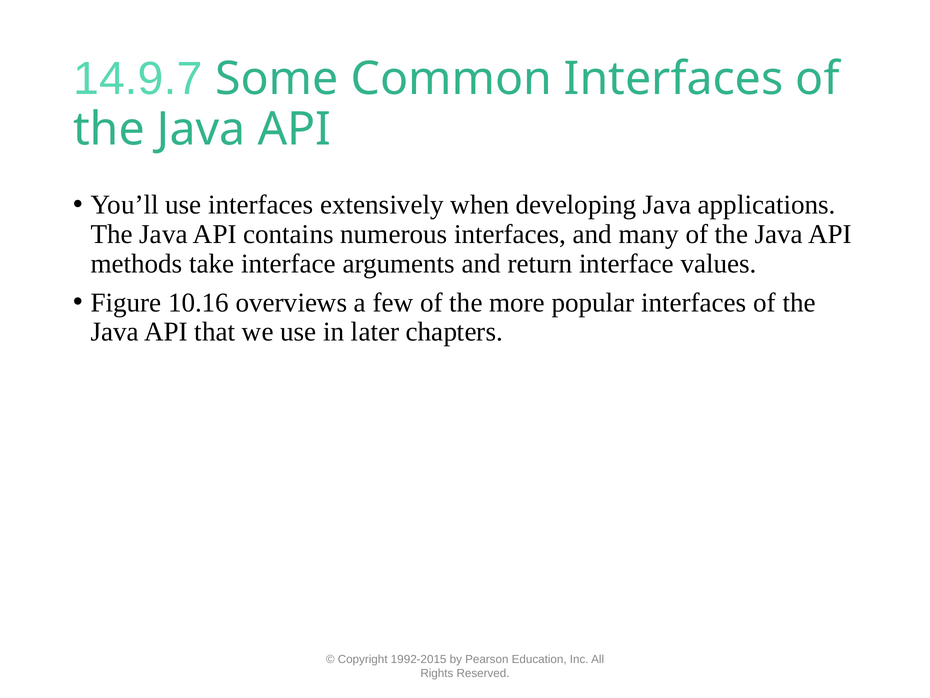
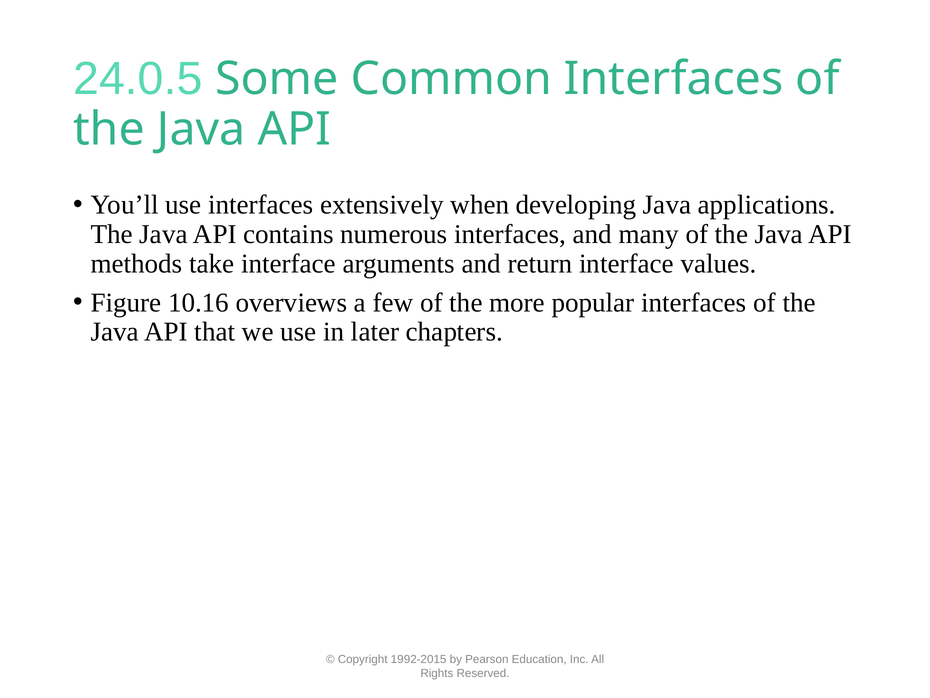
14.9.7: 14.9.7 -> 24.0.5
